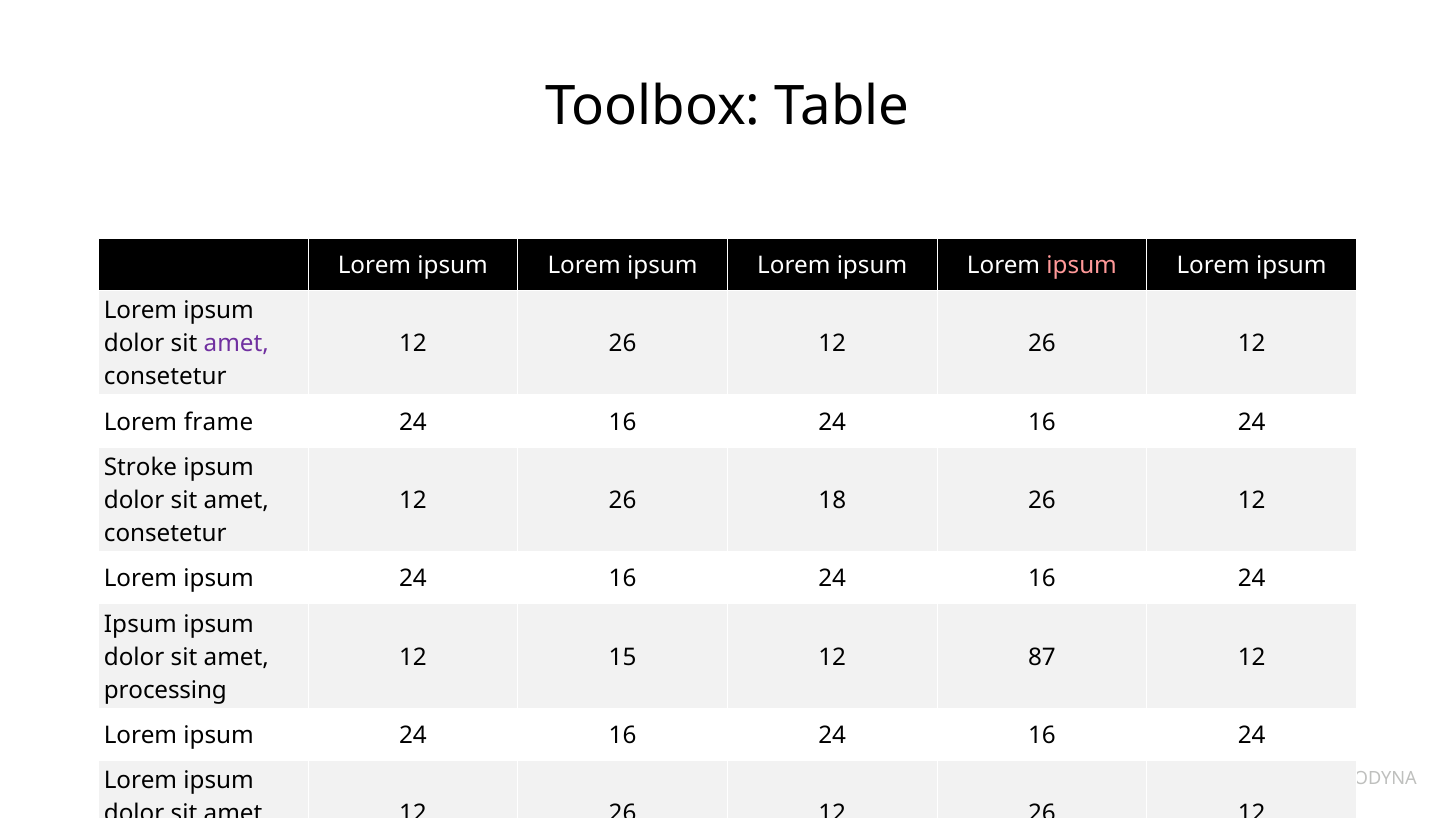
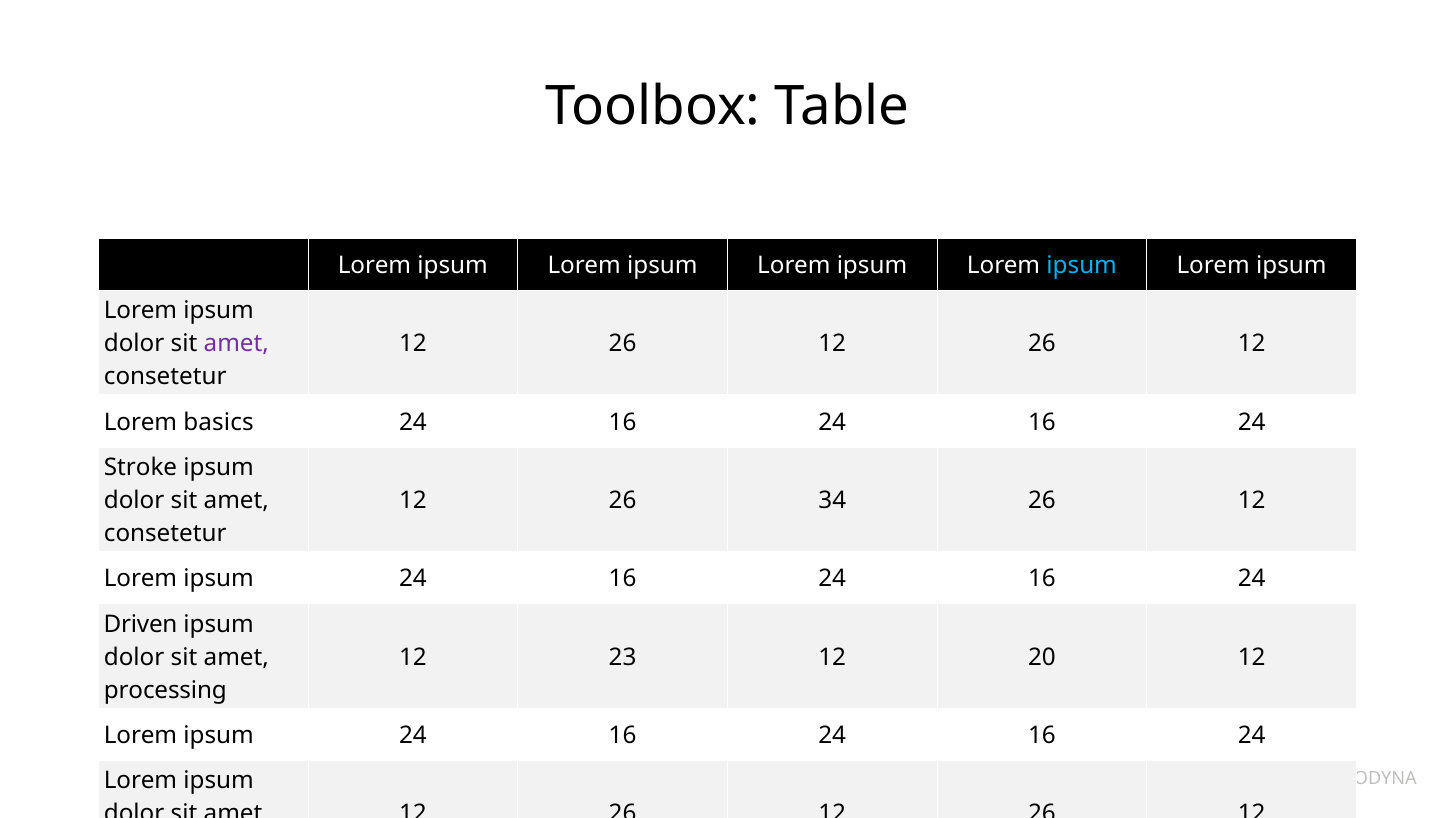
ipsum at (1082, 266) colour: pink -> light blue
frame: frame -> basics
18: 18 -> 34
Ipsum at (140, 624): Ipsum -> Driven
15: 15 -> 23
87: 87 -> 20
